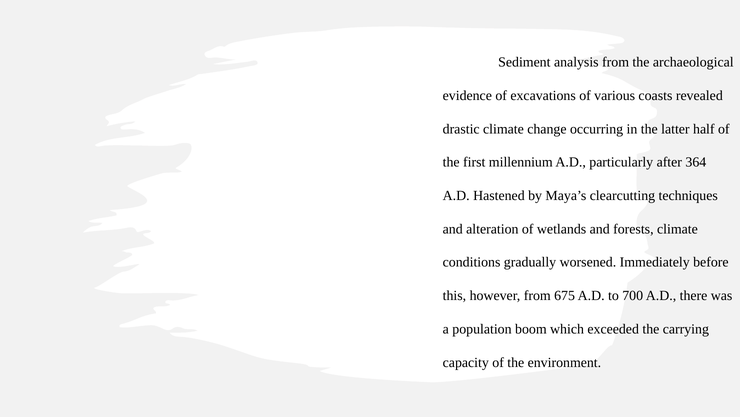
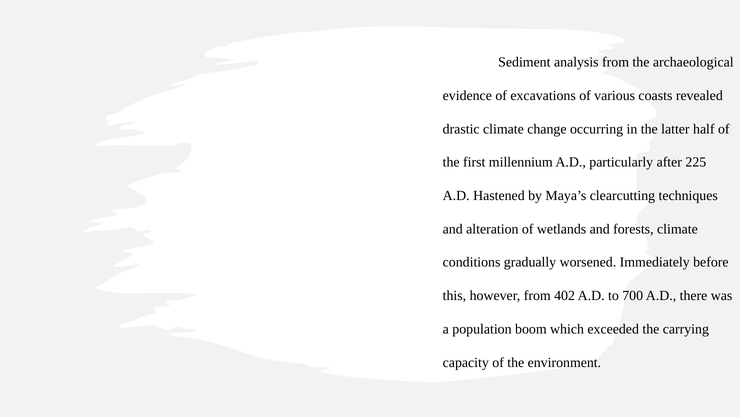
364: 364 -> 225
675: 675 -> 402
